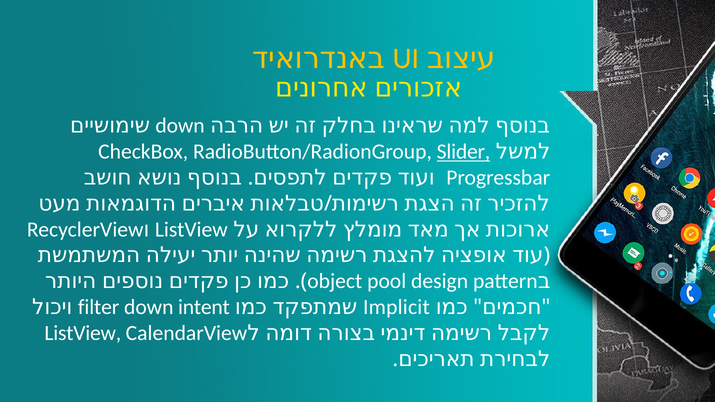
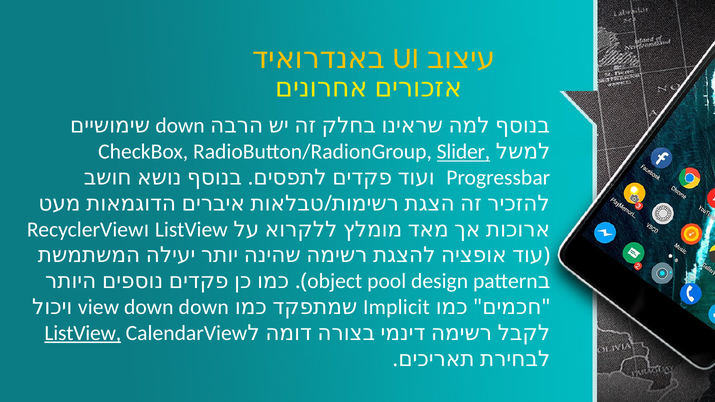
filter: filter -> view
down intent: intent -> down
ListView at (83, 333) underline: none -> present
